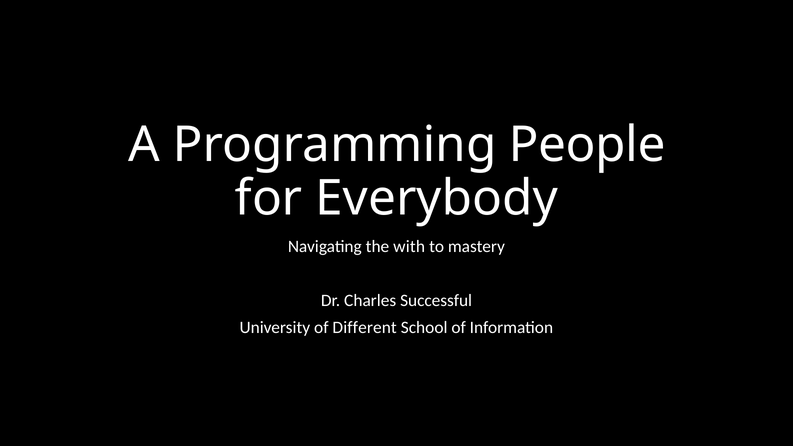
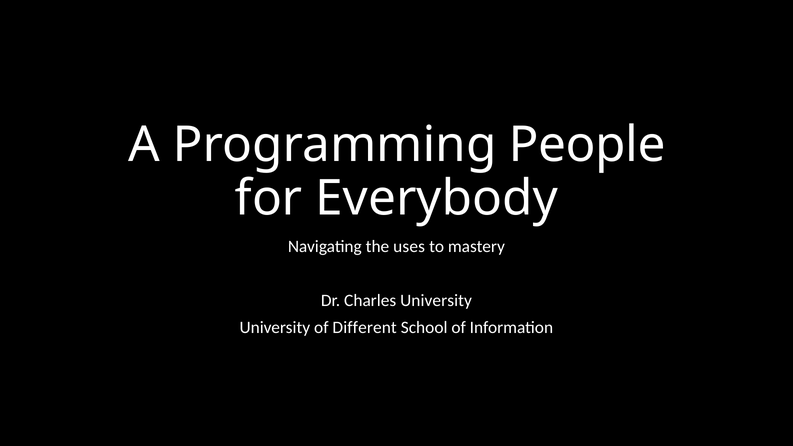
with: with -> uses
Charles Successful: Successful -> University
